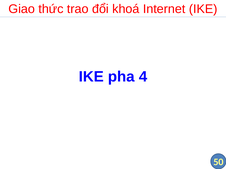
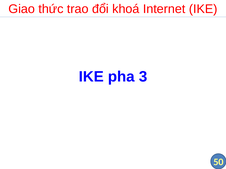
4: 4 -> 3
